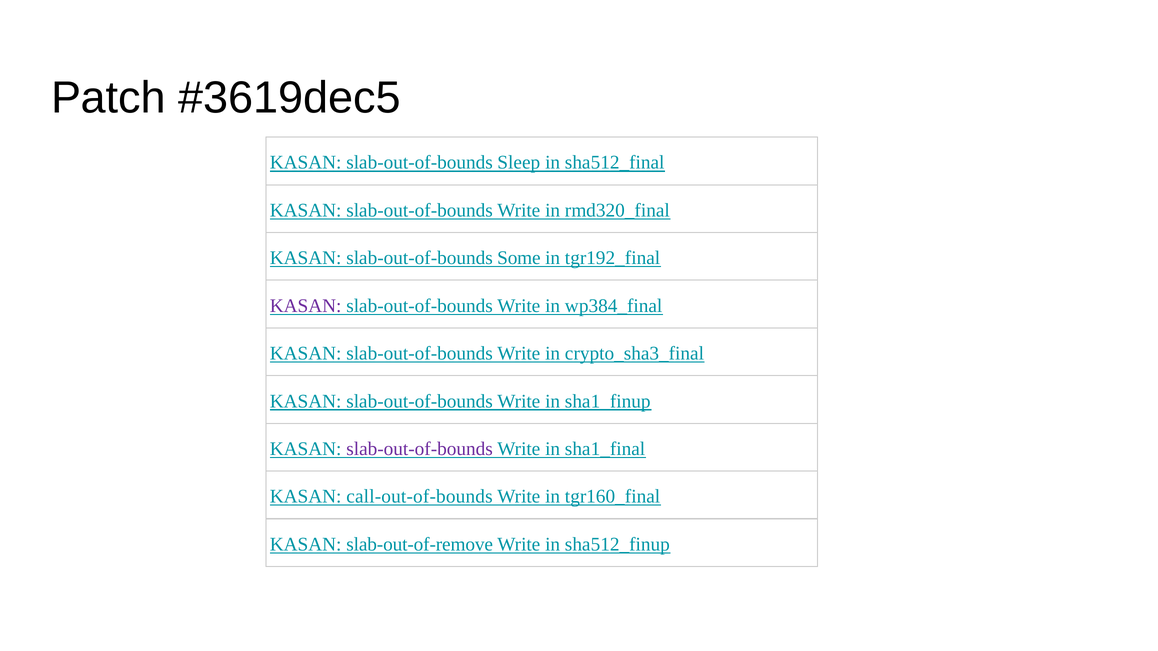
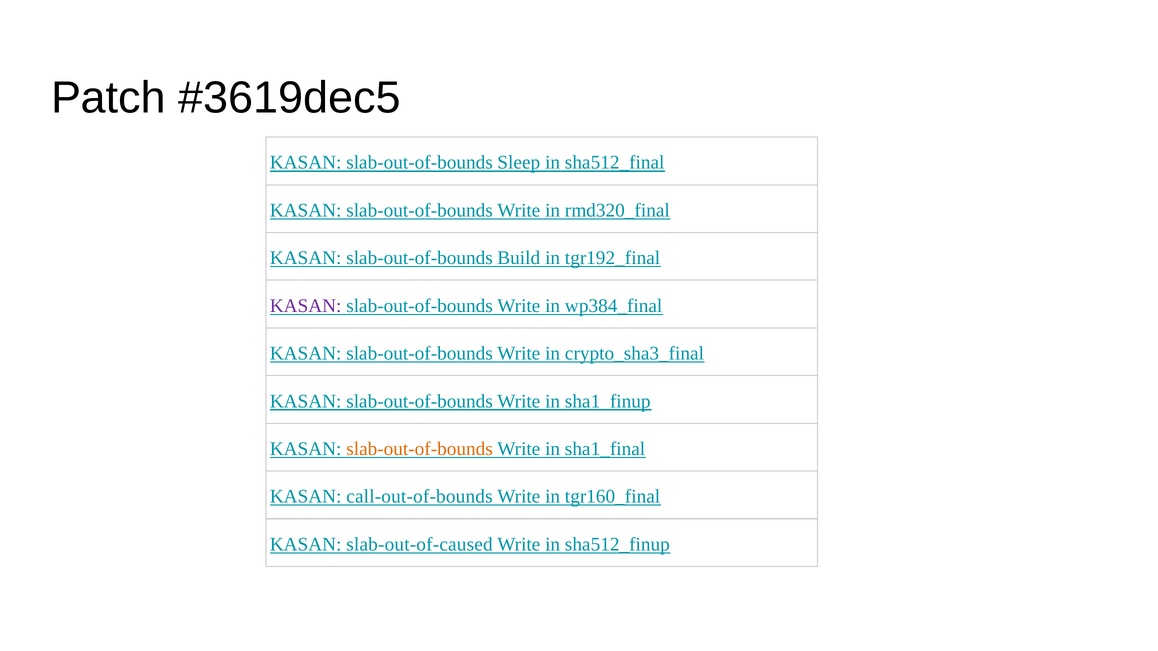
Some: Some -> Build
slab-out-of-bounds at (420, 449) colour: purple -> orange
slab-out-of-remove: slab-out-of-remove -> slab-out-of-caused
